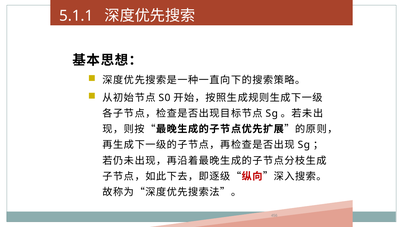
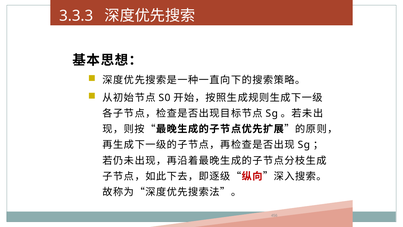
5.1.1: 5.1.1 -> 3.3.3
